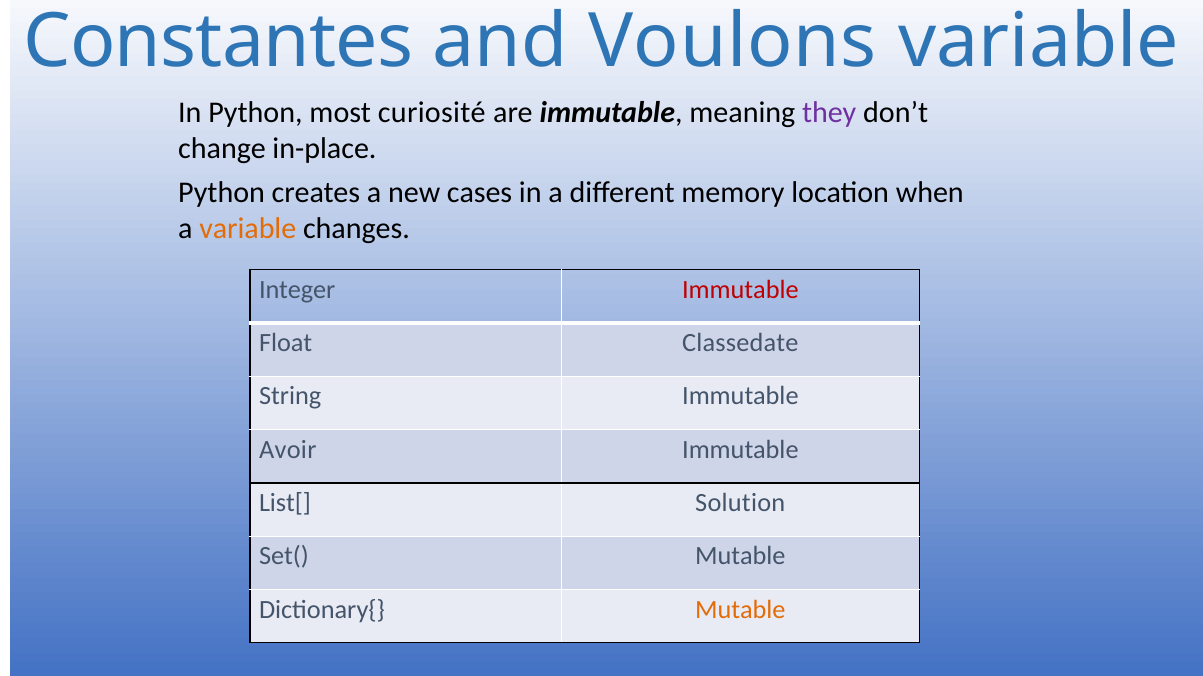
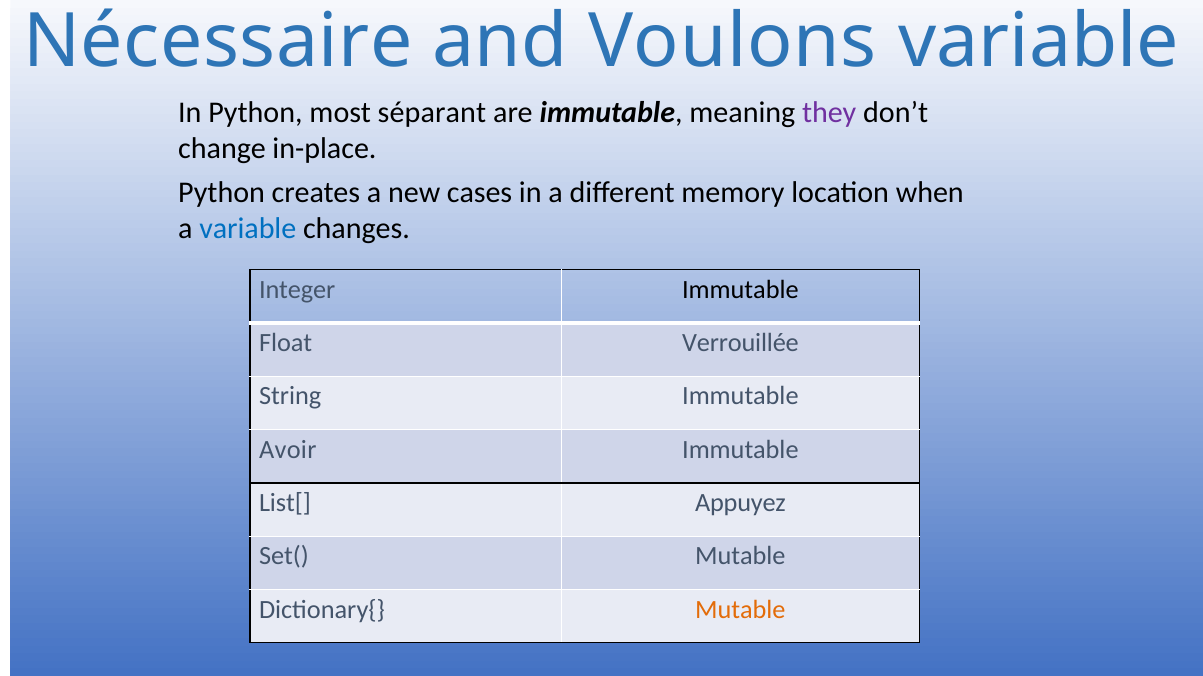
Constantes: Constantes -> Nécessaire
curiosité: curiosité -> séparant
variable at (248, 229) colour: orange -> blue
Immutable at (740, 290) colour: red -> black
Classedate: Classedate -> Verrouillée
Solution: Solution -> Appuyez
